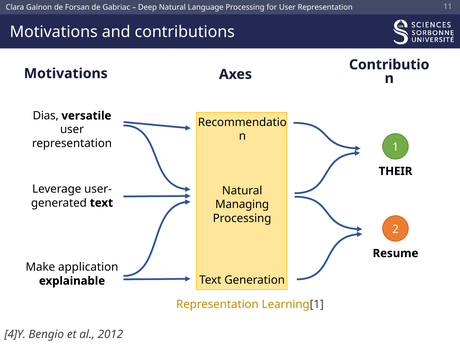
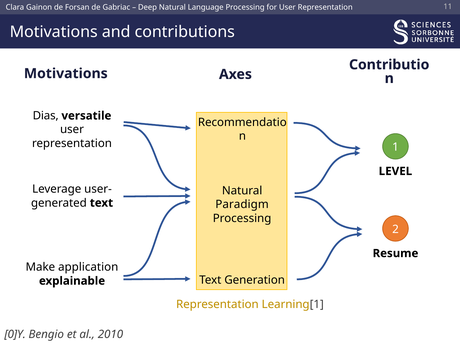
THEIR: THEIR -> LEVEL
Managing: Managing -> Paradigm
4]Y: 4]Y -> 0]Y
2012: 2012 -> 2010
